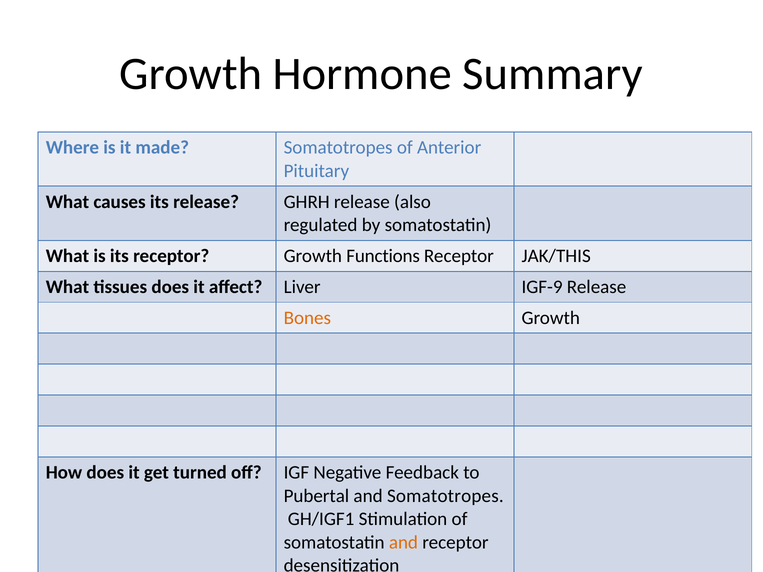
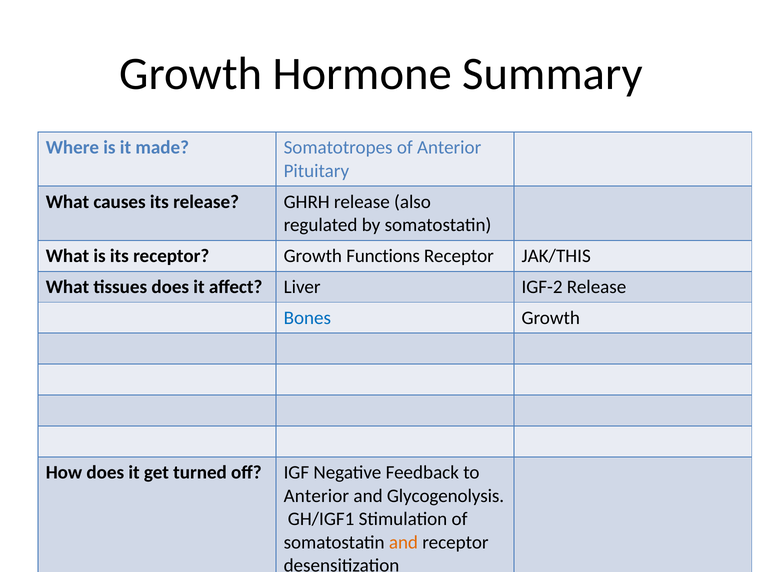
IGF-9: IGF-9 -> IGF-2
Bones colour: orange -> blue
Pubertal at (316, 496): Pubertal -> Anterior
and Somatotropes: Somatotropes -> Glycogenolysis
